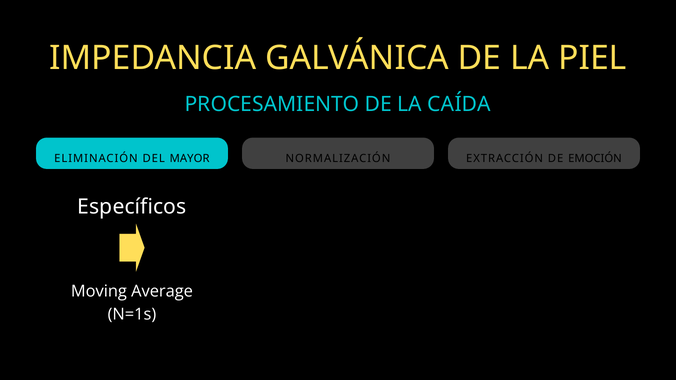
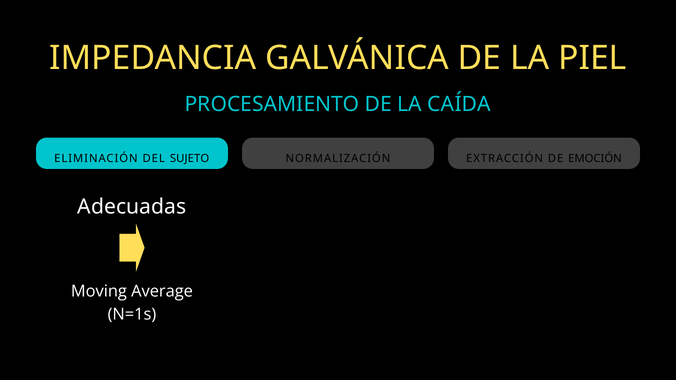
MAYOR: MAYOR -> SUJETO
Específicos: Específicos -> Adecuadas
